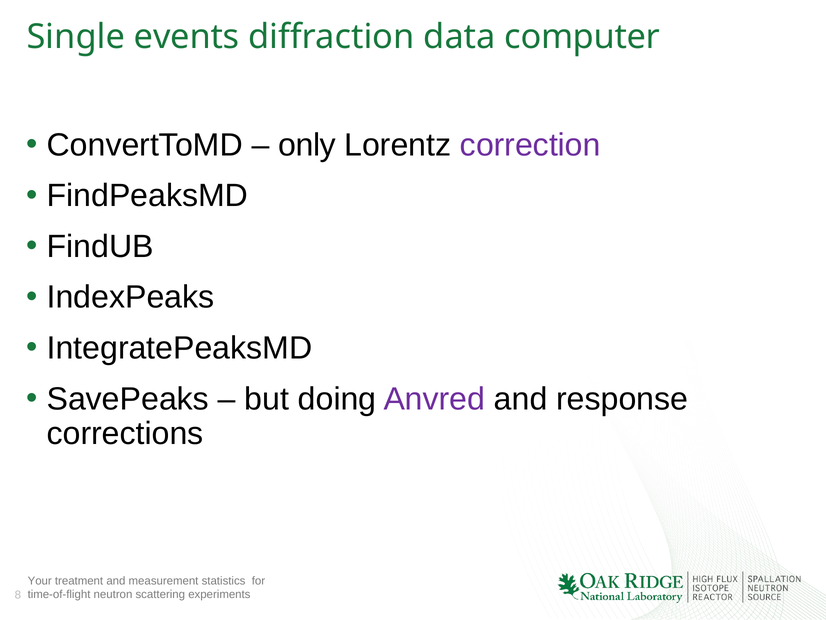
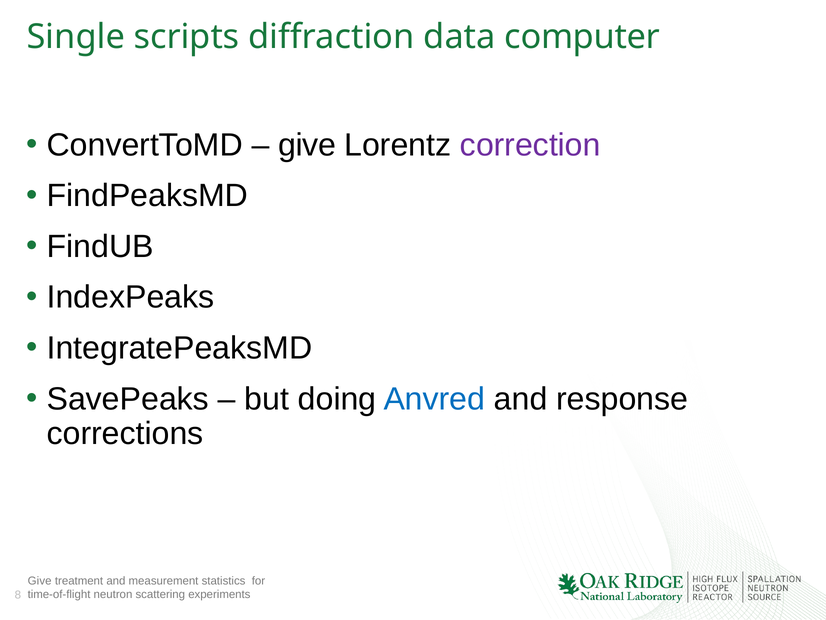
events: events -> scripts
only at (307, 145): only -> give
Anvred colour: purple -> blue
Your at (40, 580): Your -> Give
